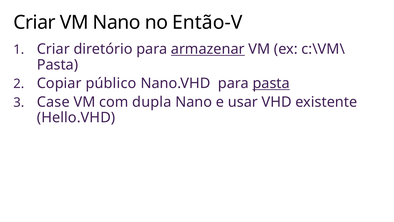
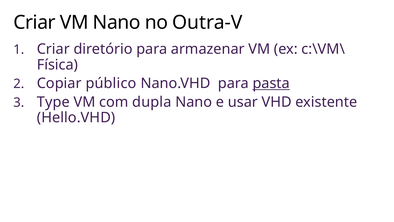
Então-V: Então-V -> Outra-V
armazenar underline: present -> none
Pasta at (57, 65): Pasta -> Física
Case: Case -> Type
